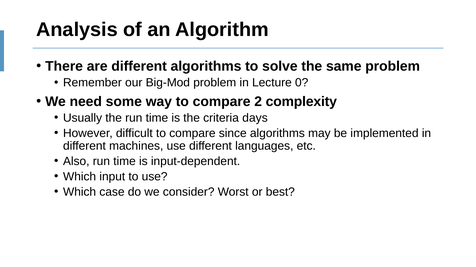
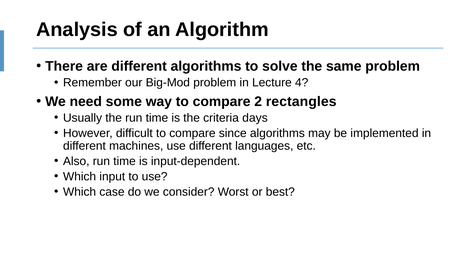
0: 0 -> 4
complexity: complexity -> rectangles
